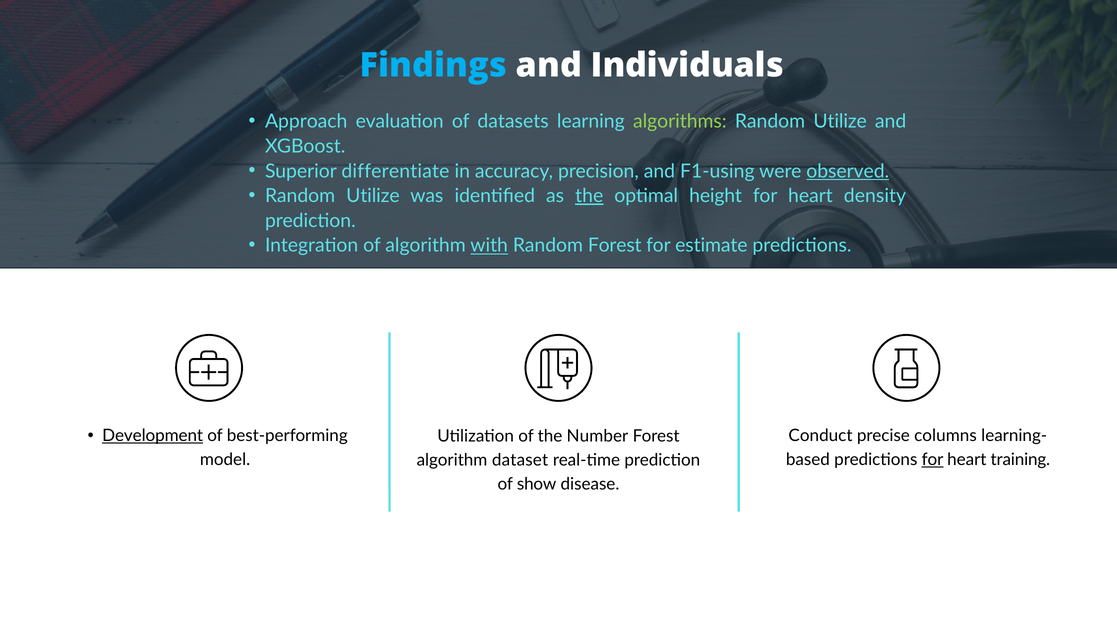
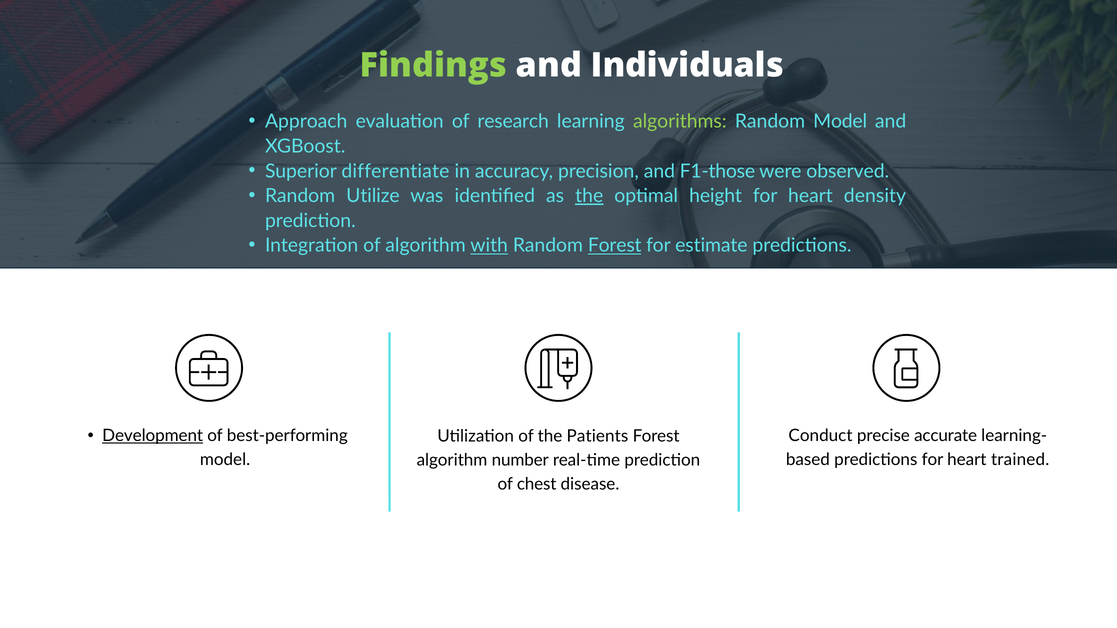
Findings colour: light blue -> light green
datasets: datasets -> research
Utilize at (840, 122): Utilize -> Model
F1-using: F1-using -> F1-those
observed underline: present -> none
Forest at (615, 246) underline: none -> present
columns: columns -> accurate
Number: Number -> Patients
for at (933, 460) underline: present -> none
training: training -> trained
dataset: dataset -> number
show: show -> chest
